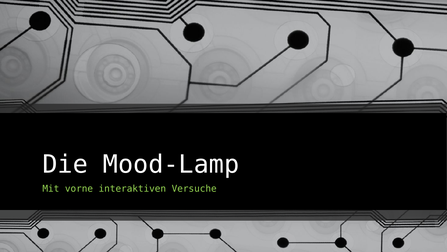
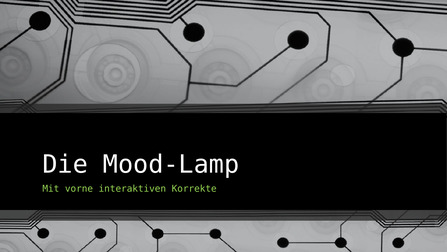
Versuche: Versuche -> Korrekte
